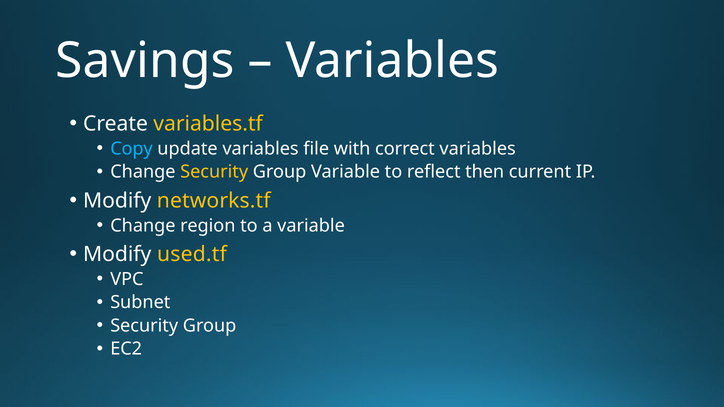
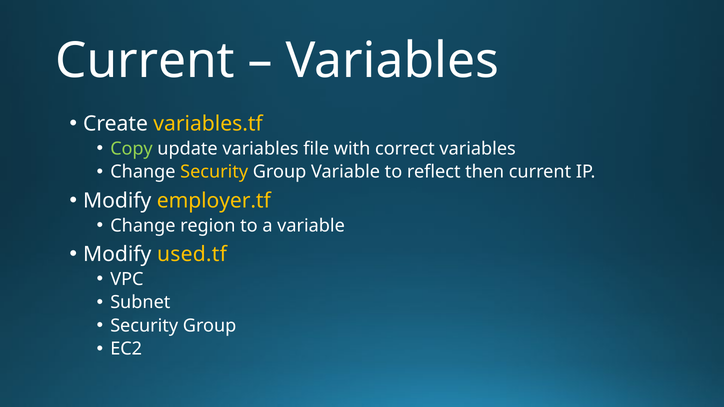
Savings at (145, 61): Savings -> Current
Copy colour: light blue -> light green
networks.tf: networks.tf -> employer.tf
